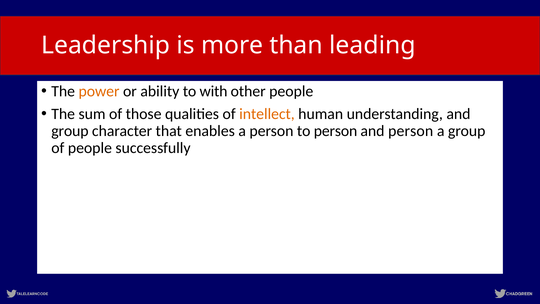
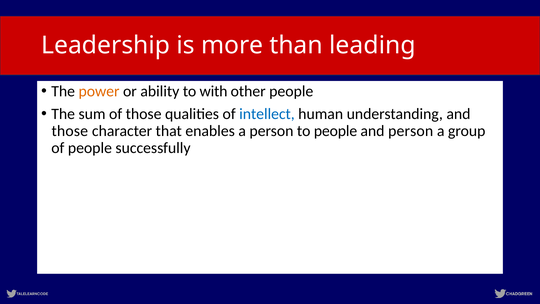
intellect colour: orange -> blue
group at (70, 131): group -> those
to person: person -> people
